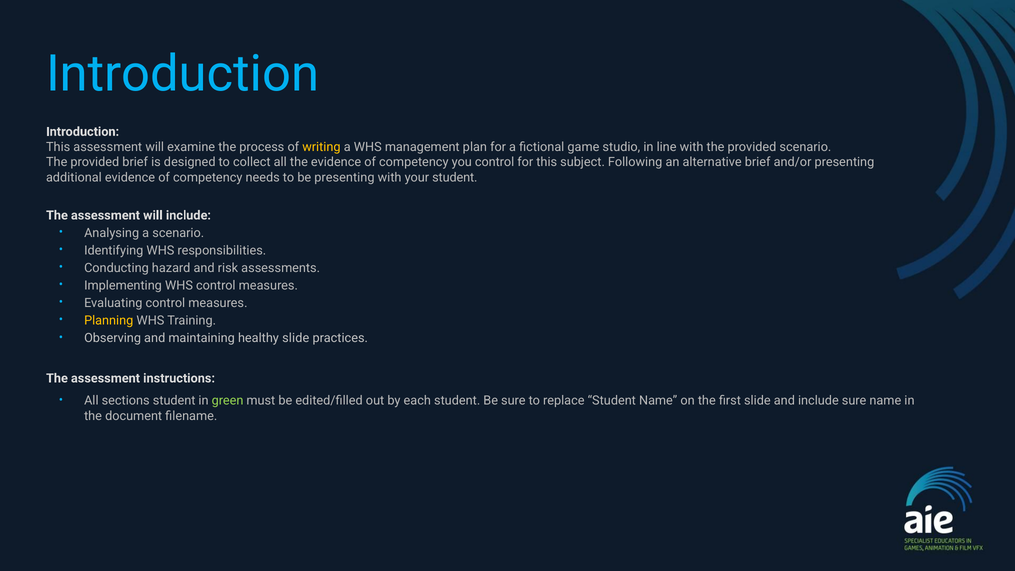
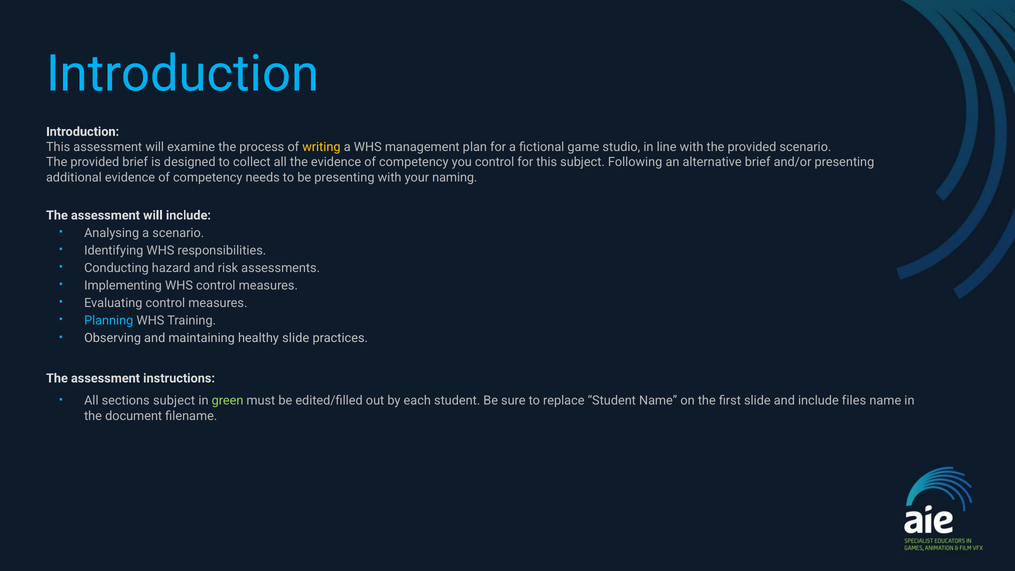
your student: student -> naming
Planning colour: yellow -> light blue
sections student: student -> subject
include sure: sure -> files
